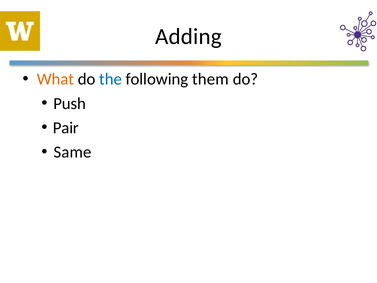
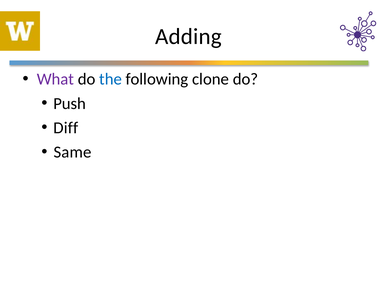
What colour: orange -> purple
them: them -> clone
Pair: Pair -> Diff
